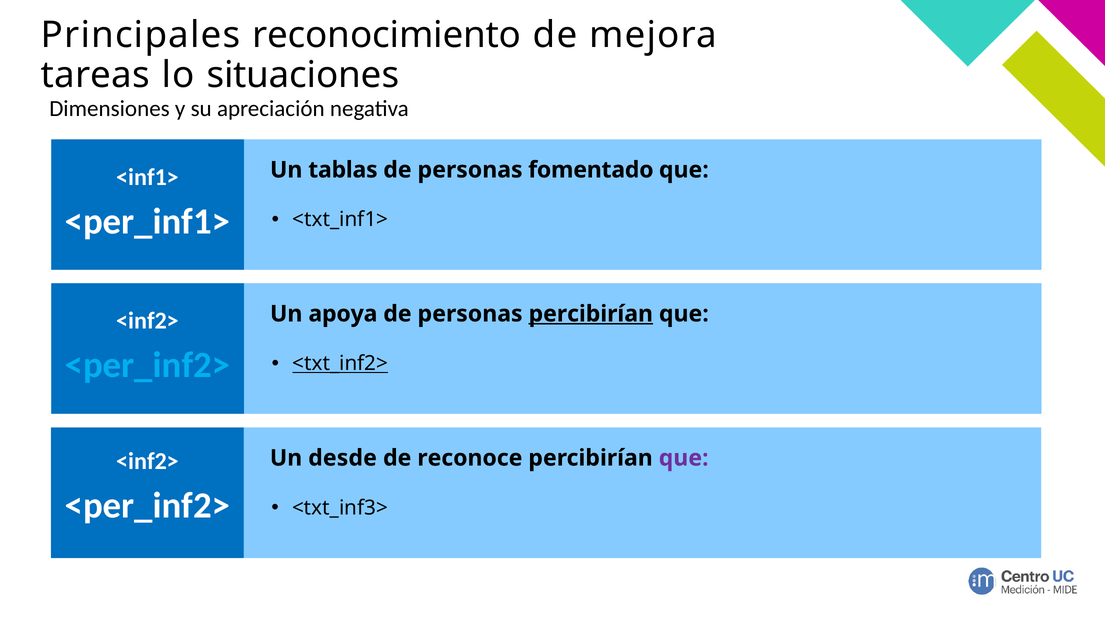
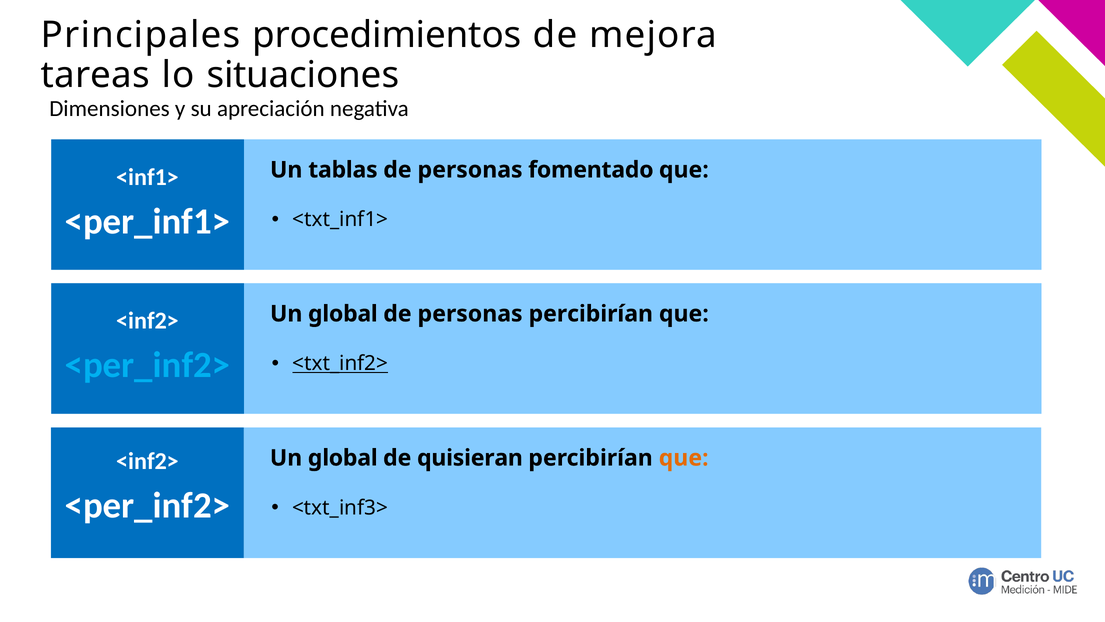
reconocimiento: reconocimiento -> procedimientos
apoya at (343, 314): apoya -> global
percibirían at (591, 314) underline: present -> none
desde at (343, 458): desde -> global
reconoce: reconoce -> quisieran
que at (684, 458) colour: purple -> orange
